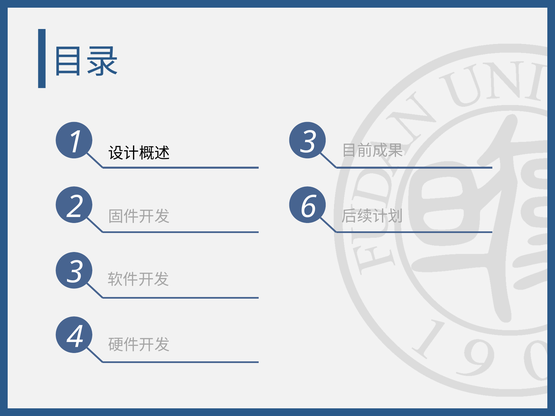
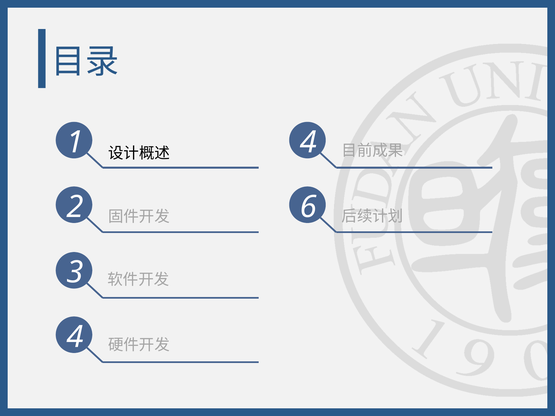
3 at (308, 142): 3 -> 4
